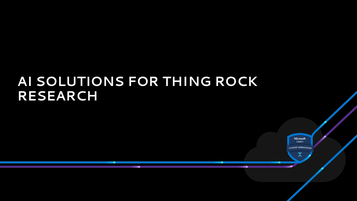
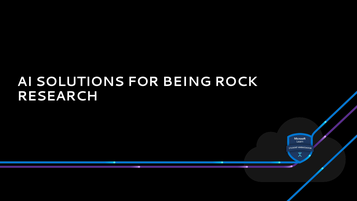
THING: THING -> BEING
